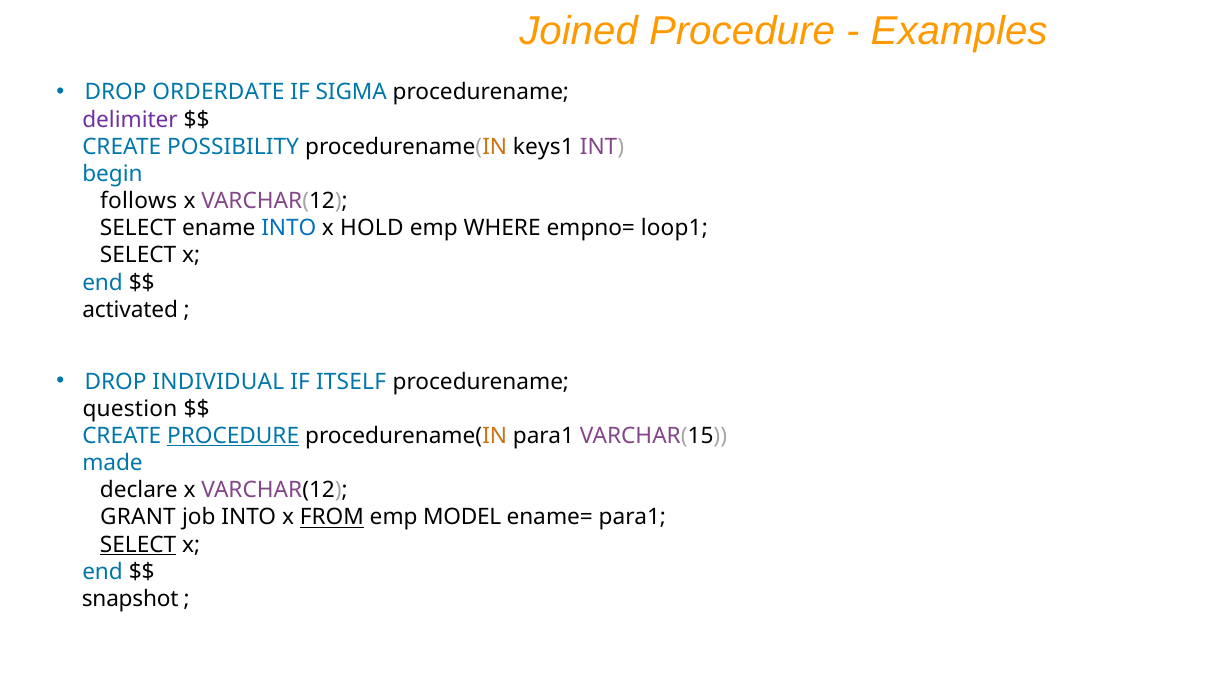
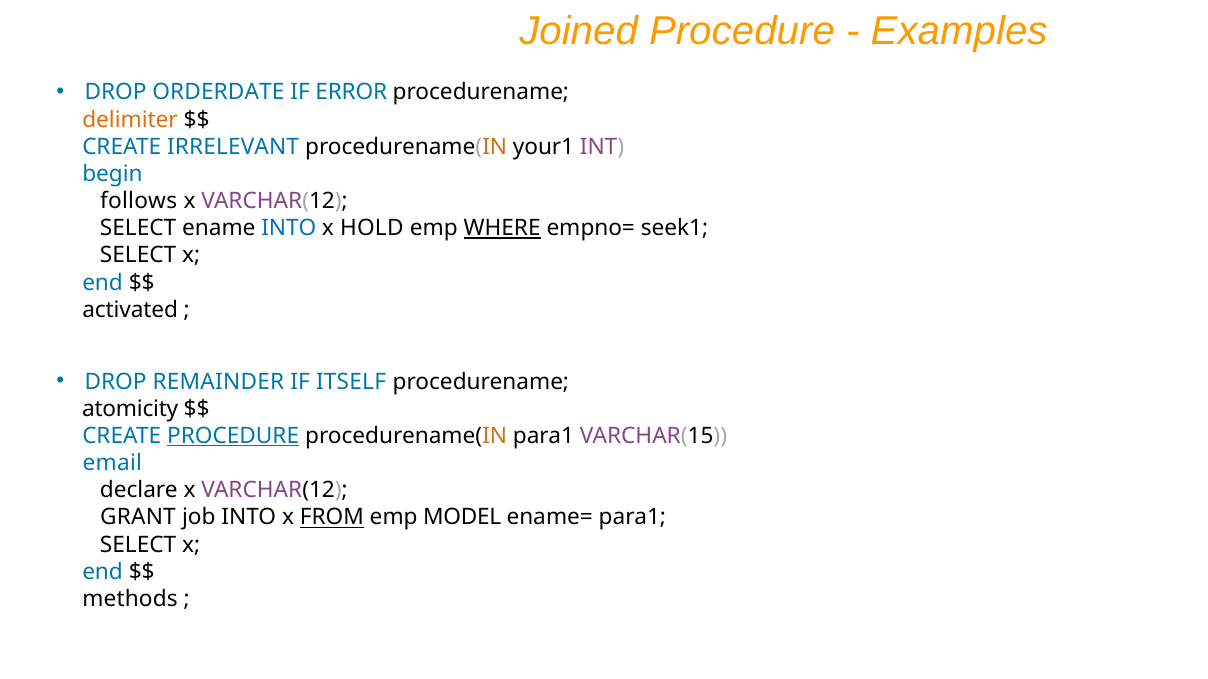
SIGMA: SIGMA -> ERROR
delimiter colour: purple -> orange
POSSIBILITY: POSSIBILITY -> IRRELEVANT
keys1: keys1 -> your1
WHERE underline: none -> present
loop1: loop1 -> seek1
INDIVIDUAL: INDIVIDUAL -> REMAINDER
question: question -> atomicity
made: made -> email
SELECT at (138, 545) underline: present -> none
snapshot: snapshot -> methods
